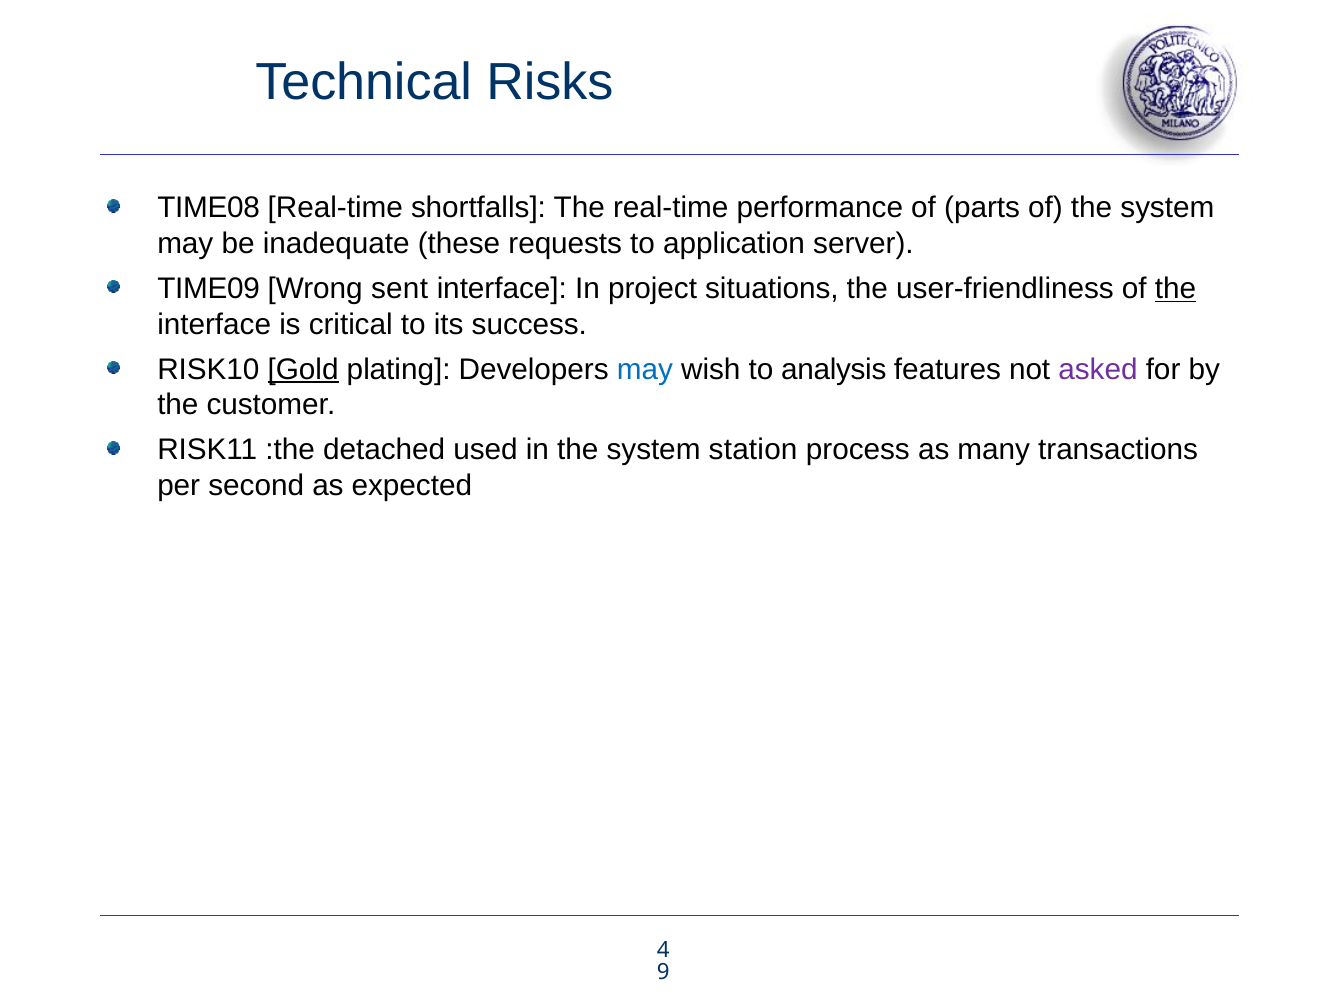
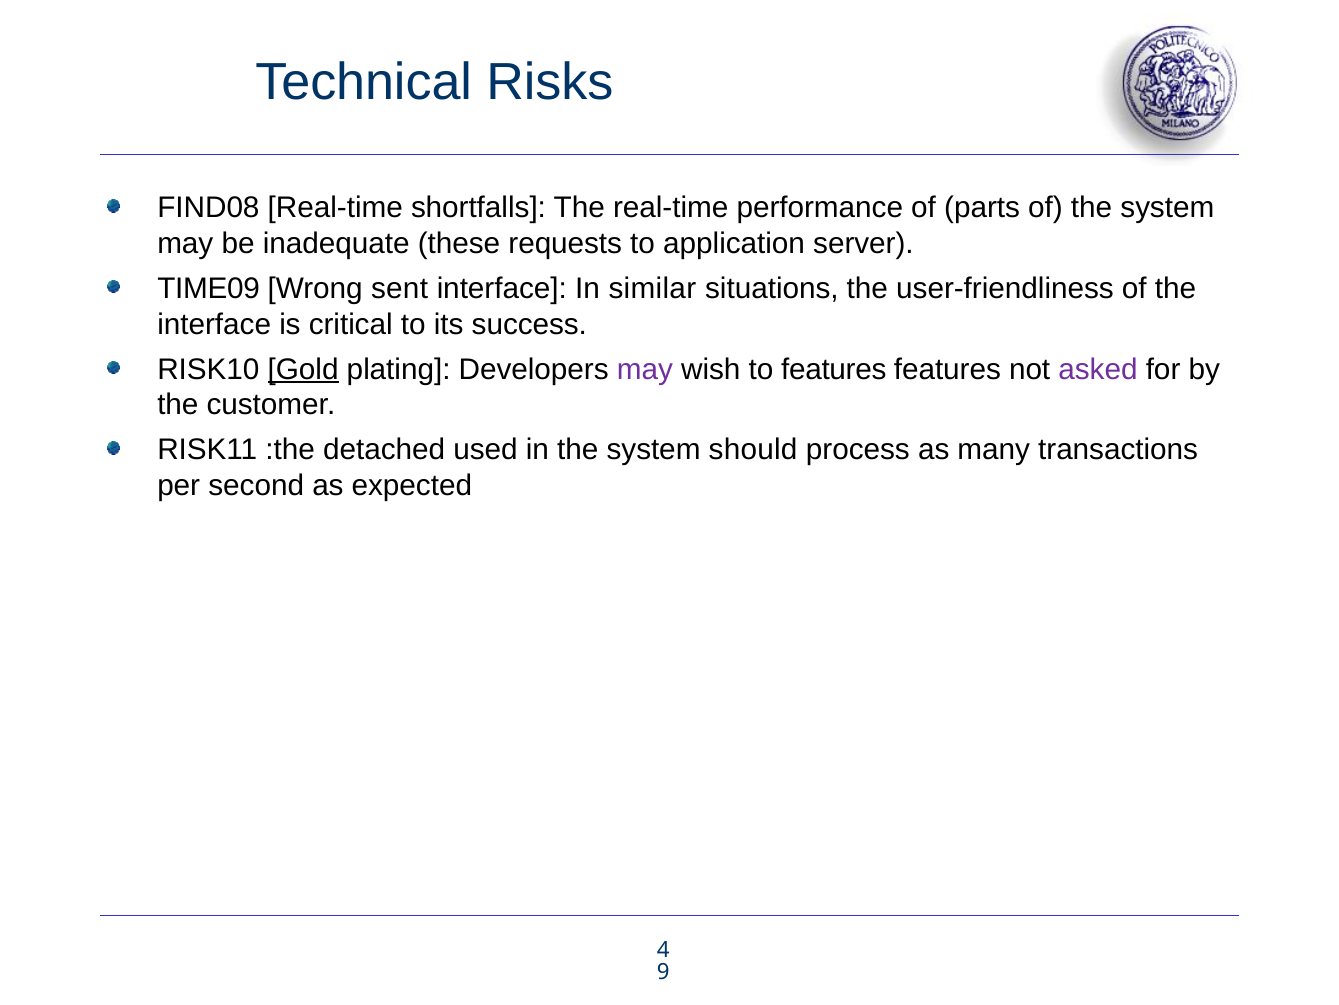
TIME08: TIME08 -> FIND08
project: project -> similar
the at (1176, 289) underline: present -> none
may at (645, 369) colour: blue -> purple
to analysis: analysis -> features
station: station -> should
